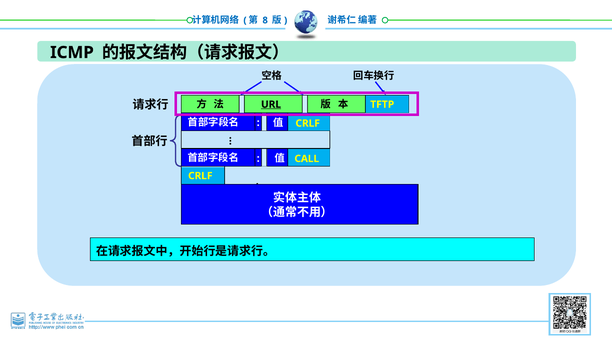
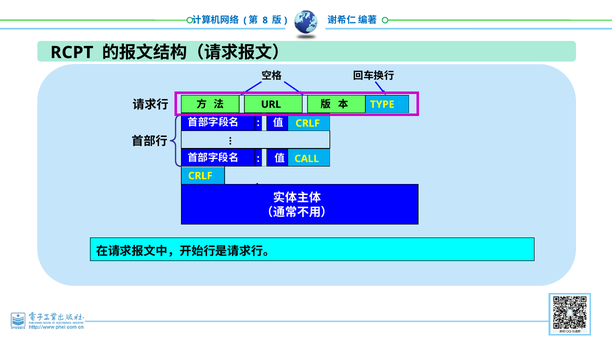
ICMP: ICMP -> RCPT
URL underline: present -> none
TFTP: TFTP -> TYPE
